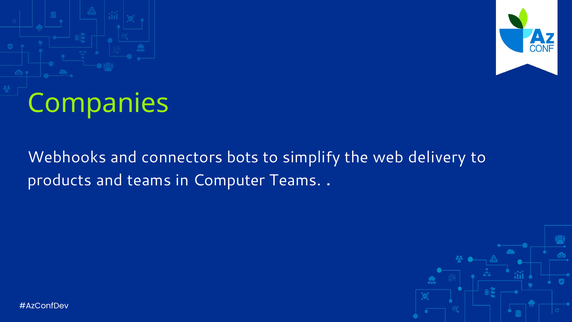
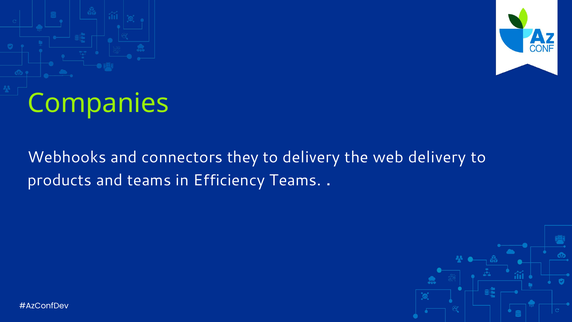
bots: bots -> they
to simplify: simplify -> delivery
Computer: Computer -> Efficiency
